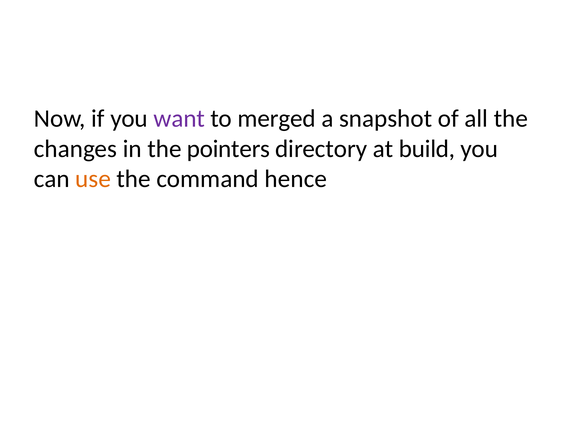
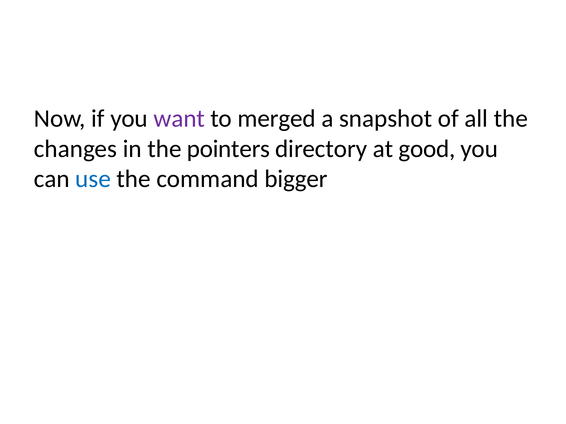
build: build -> good
use colour: orange -> blue
hence: hence -> bigger
